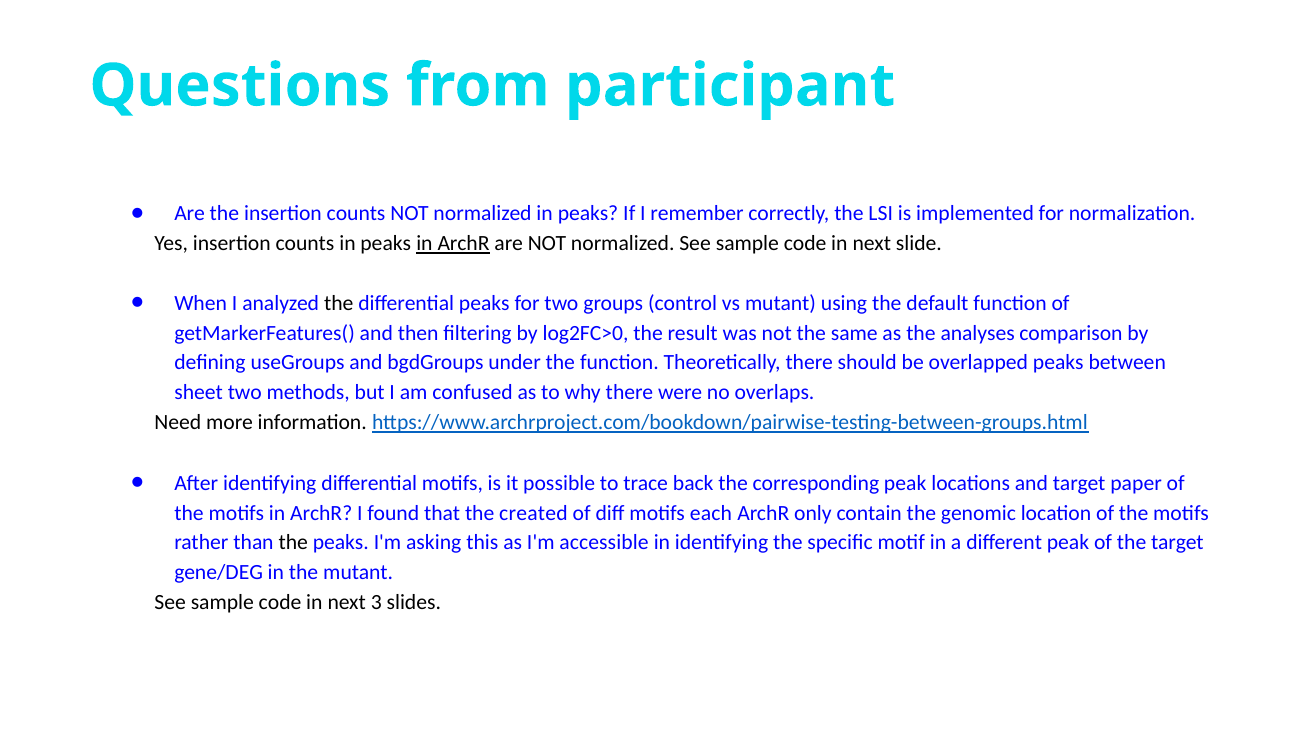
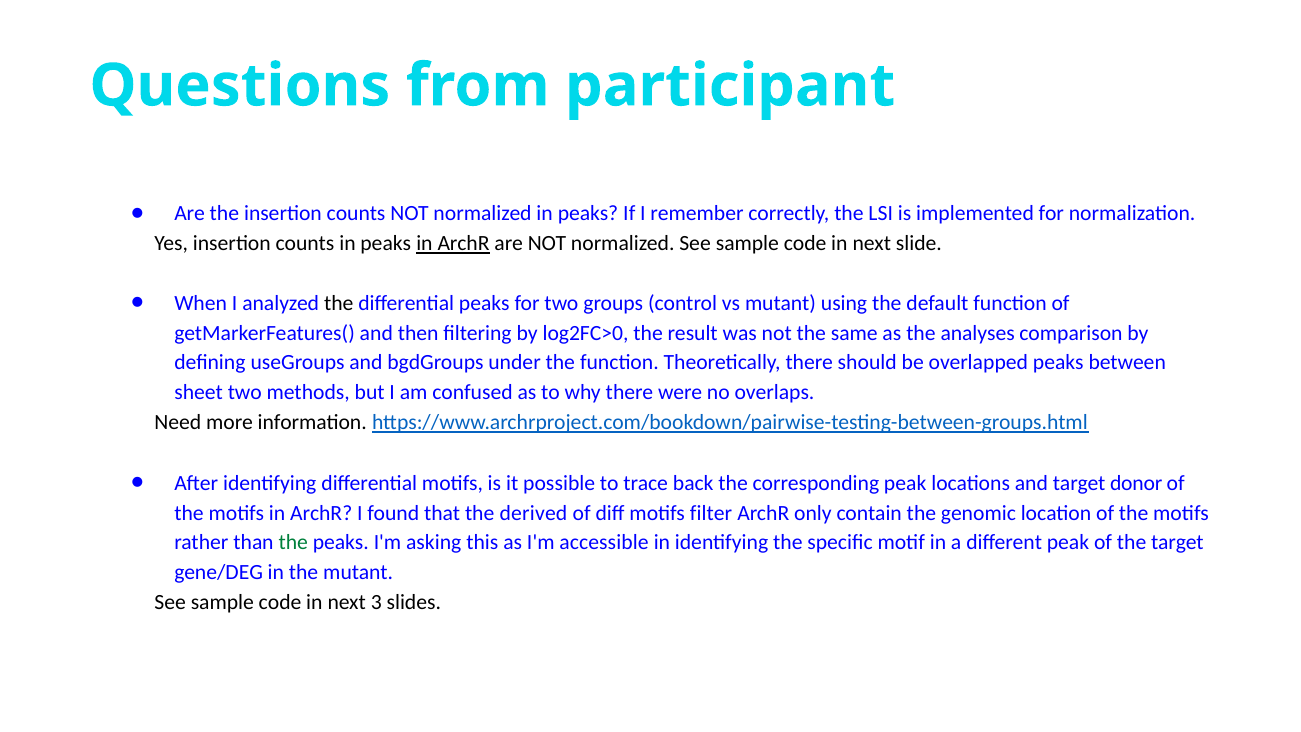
paper: paper -> donor
created: created -> derived
each: each -> filter
the at (293, 543) colour: black -> green
